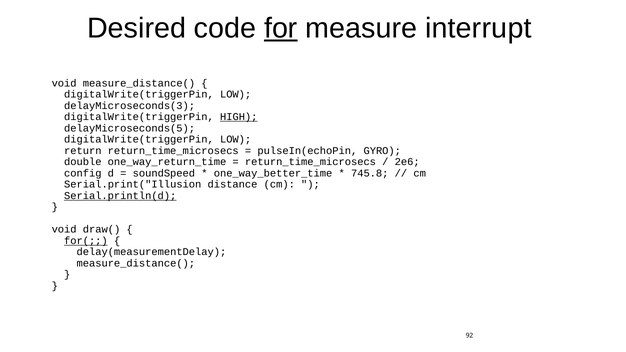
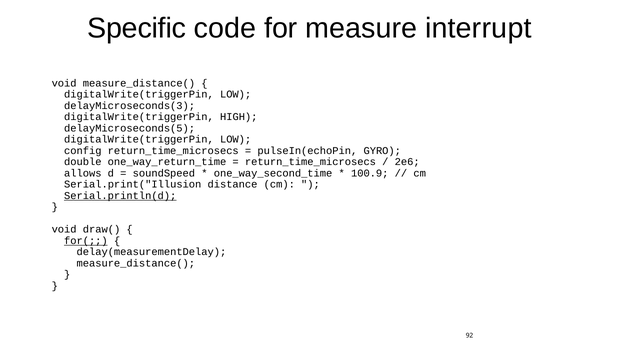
Desired: Desired -> Specific
for underline: present -> none
HIGH underline: present -> none
return: return -> config
config: config -> allows
one_way_better_time: one_way_better_time -> one_way_second_time
745.8: 745.8 -> 100.9
